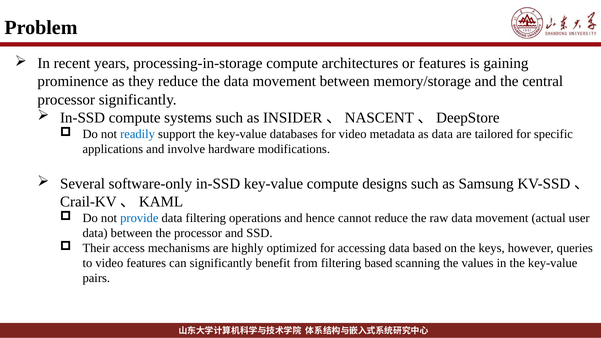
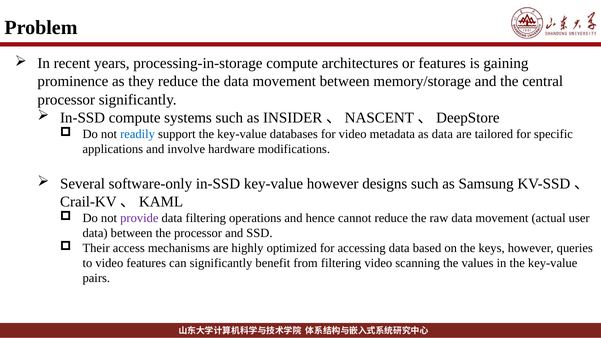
key-value compute: compute -> however
provide colour: blue -> purple
filtering based: based -> video
